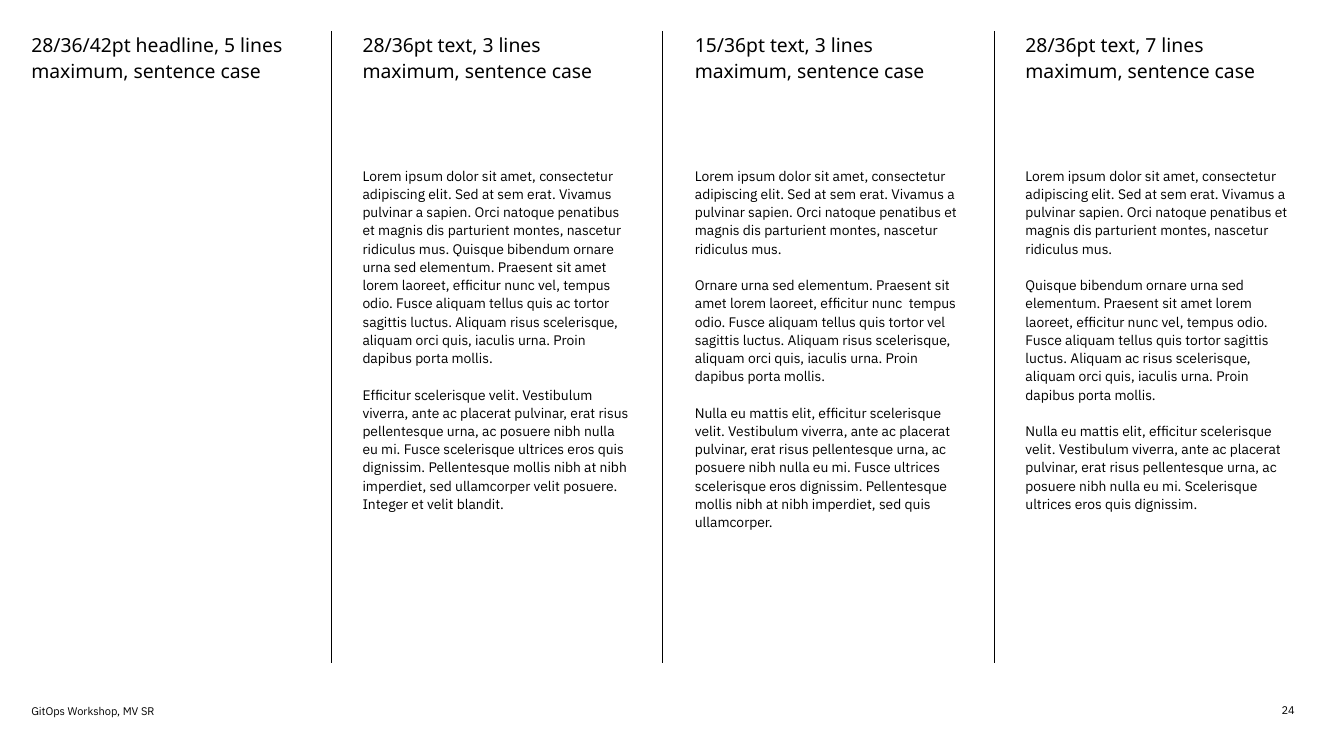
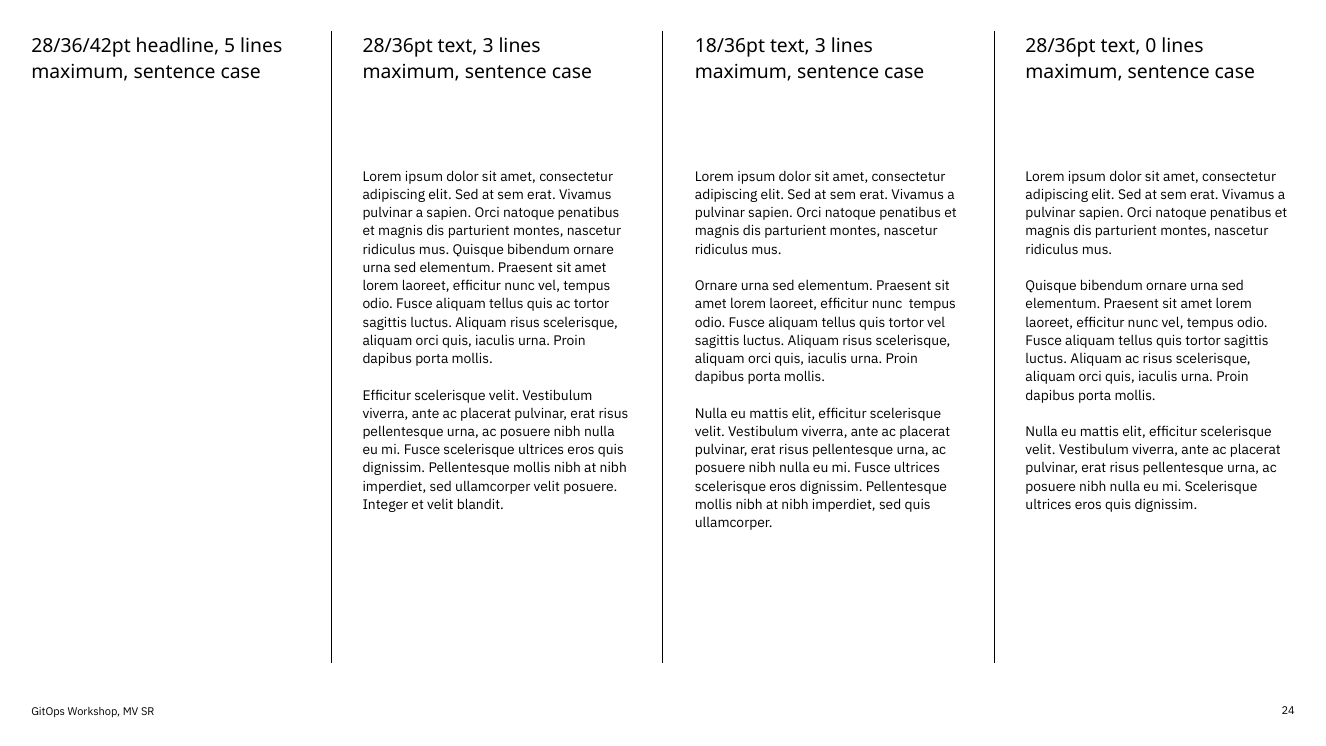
15/36pt: 15/36pt -> 18/36pt
7: 7 -> 0
